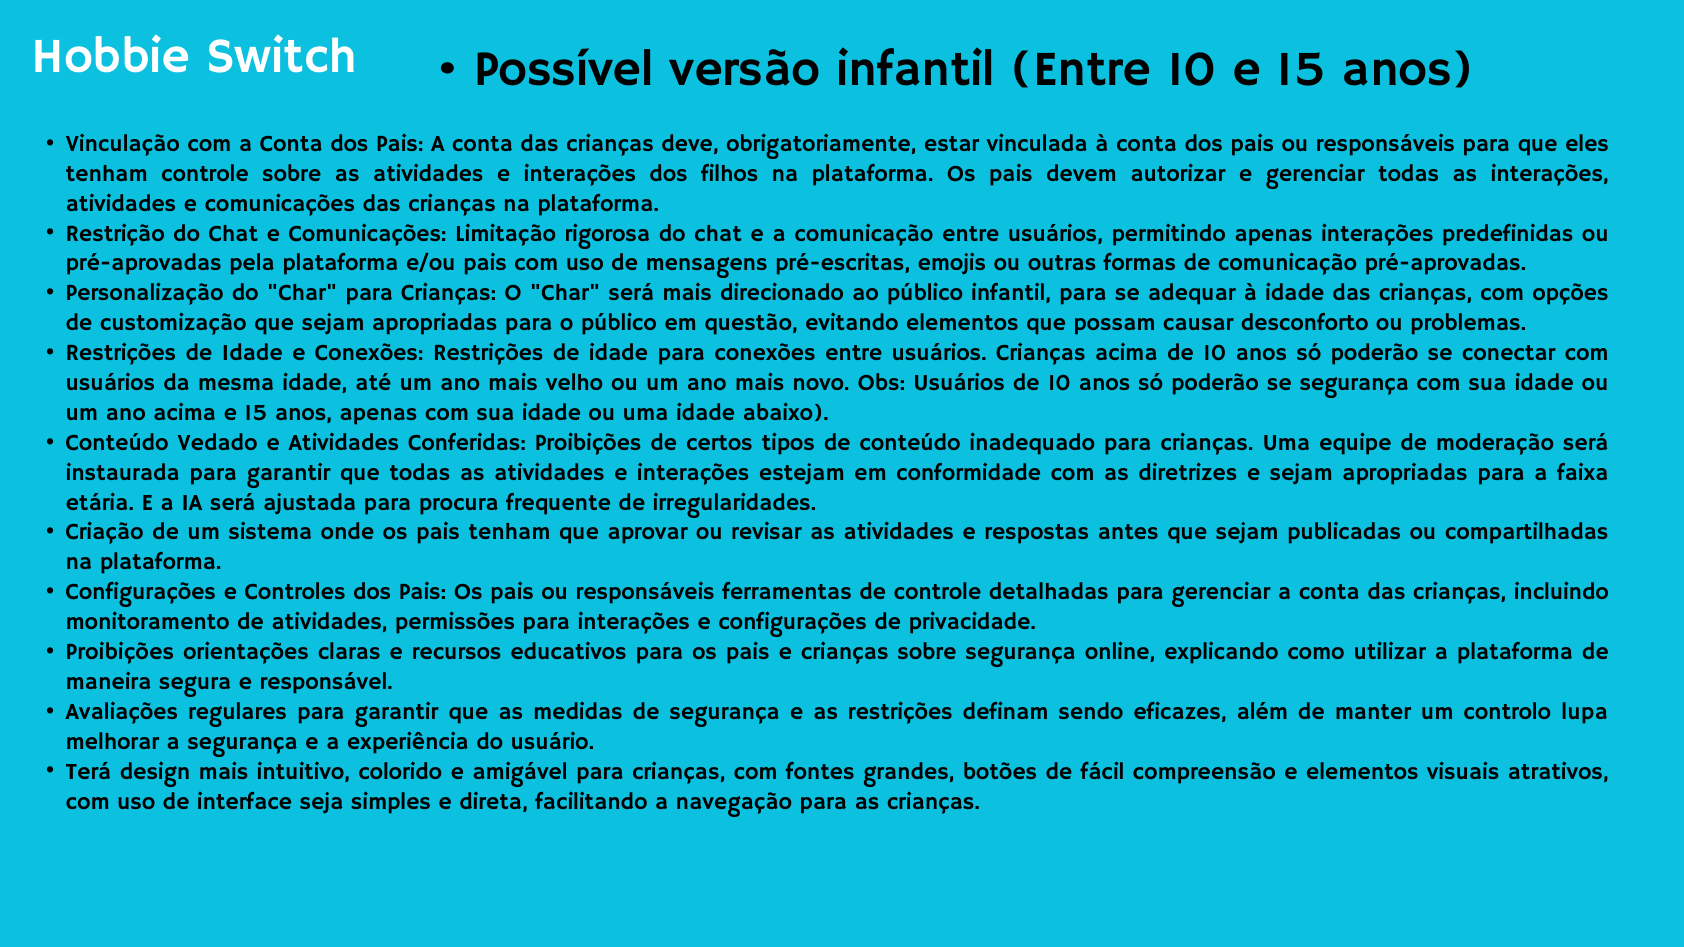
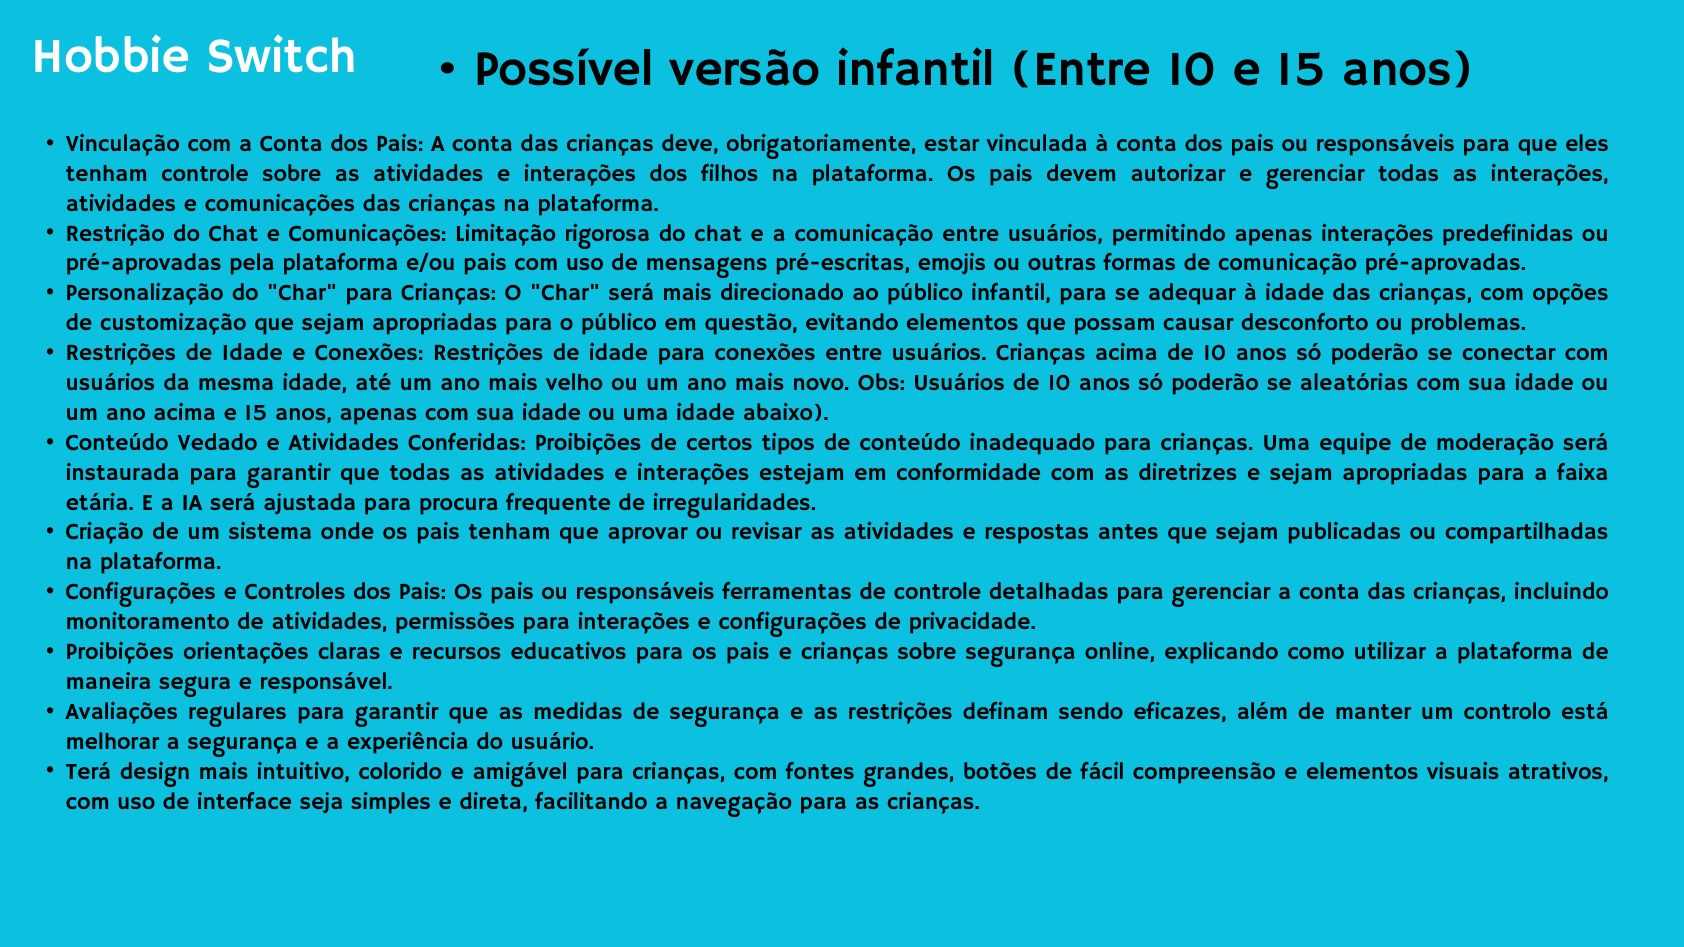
se segurança: segurança -> aleatórias
lupa: lupa -> está
